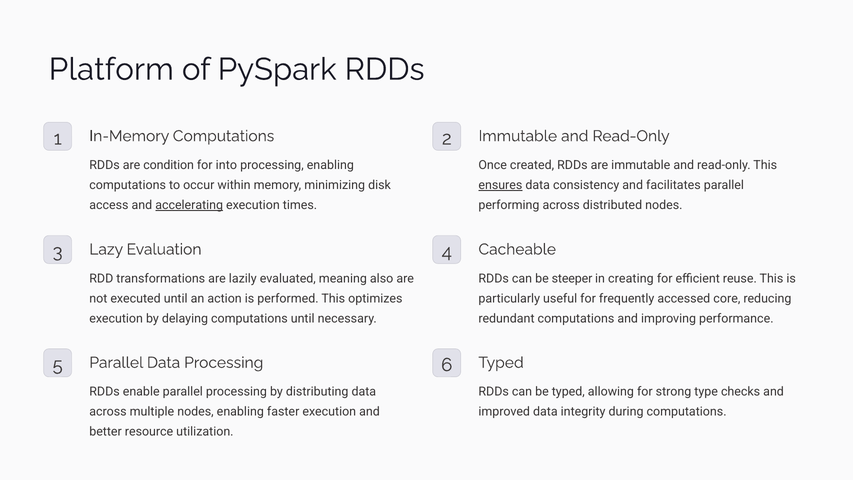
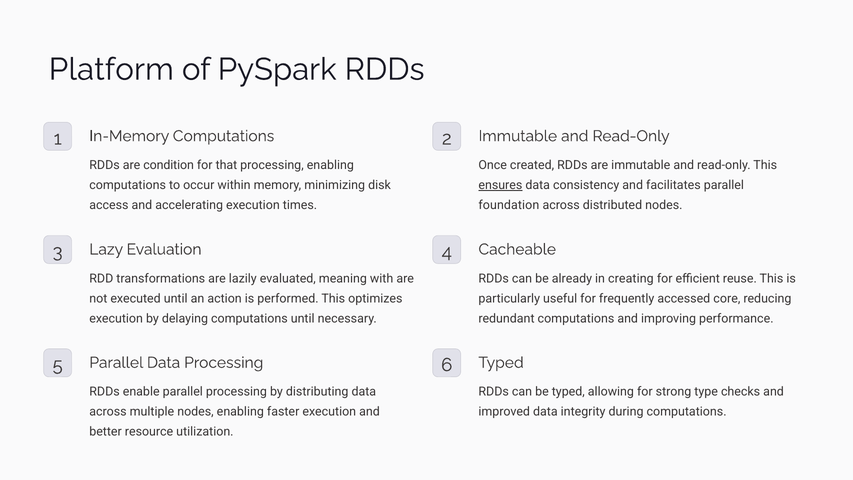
into: into -> that
accelerating underline: present -> none
performing: performing -> foundation
also: also -> with
steeper: steeper -> already
